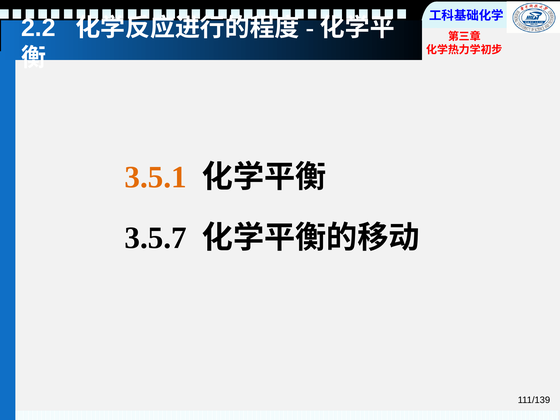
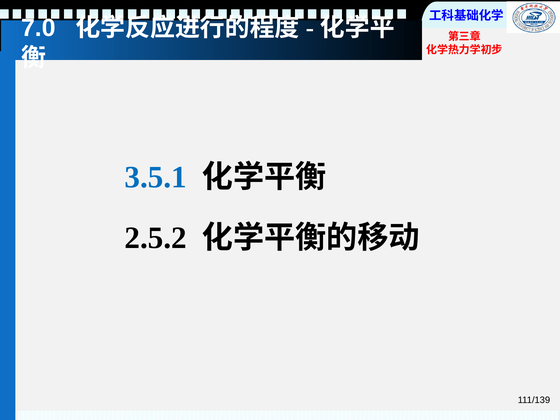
2.2: 2.2 -> 7.0
3.5.1 colour: orange -> blue
3.5.7: 3.5.7 -> 2.5.2
